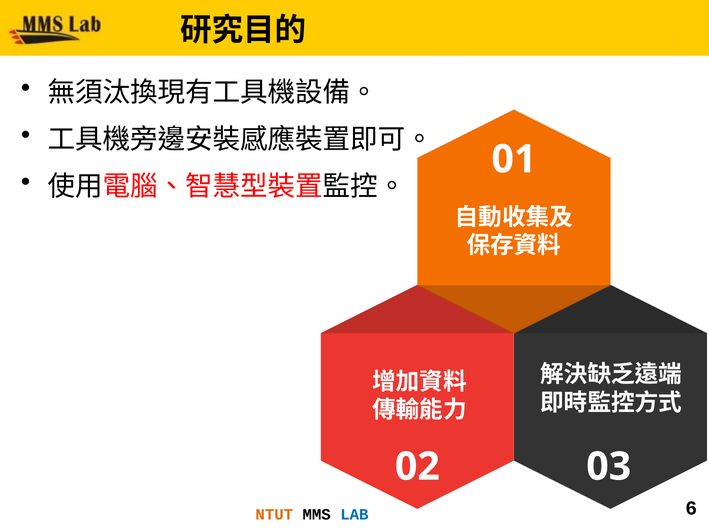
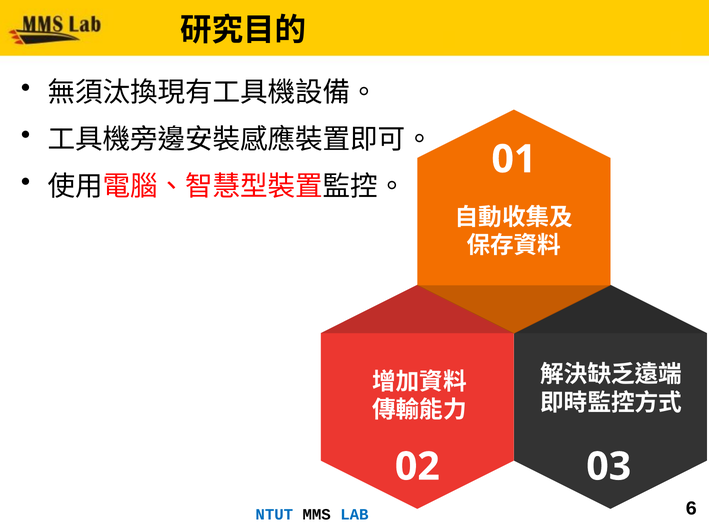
NTUT colour: orange -> blue
